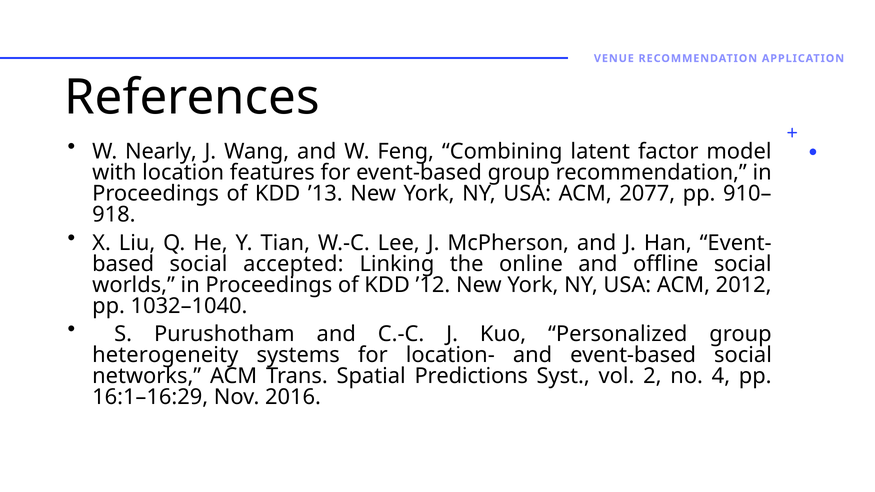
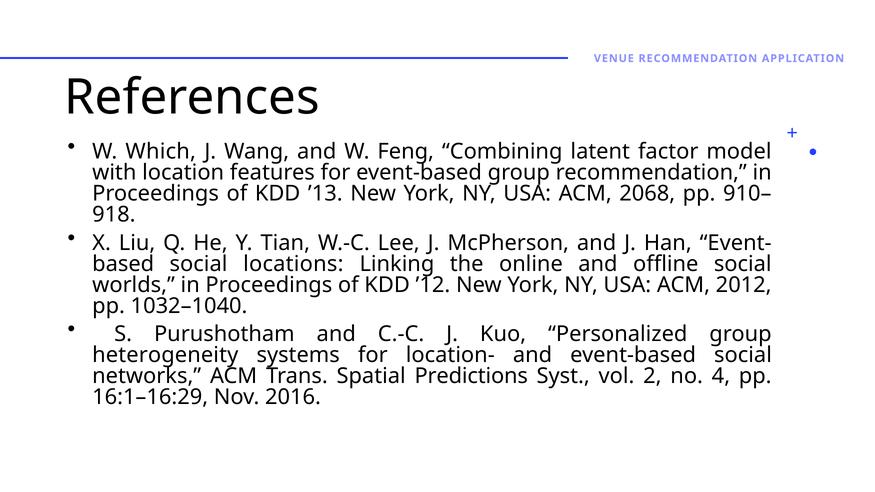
Nearly: Nearly -> Which
2077: 2077 -> 2068
accepted: accepted -> locations
